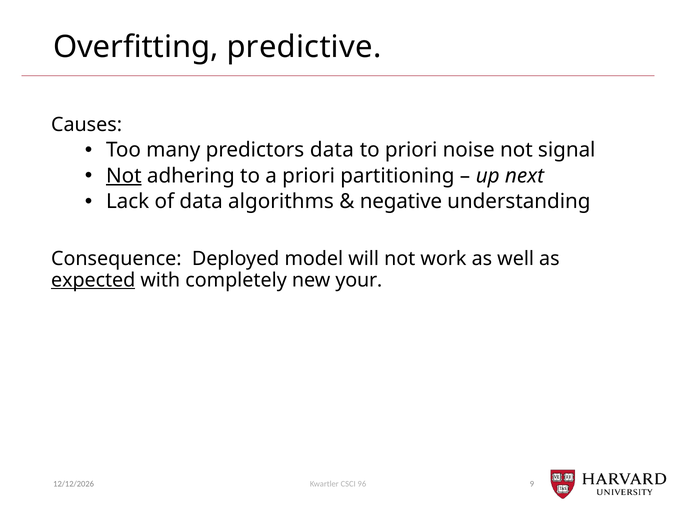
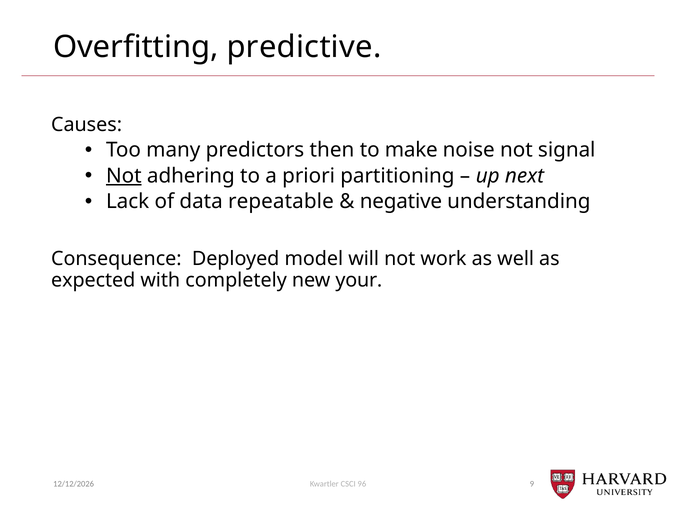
predictors data: data -> then
to priori: priori -> make
algorithms: algorithms -> repeatable
expected underline: present -> none
